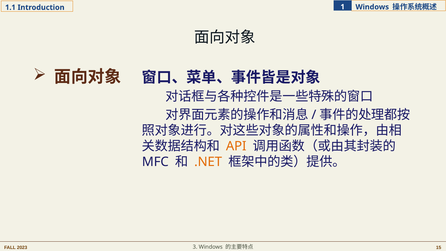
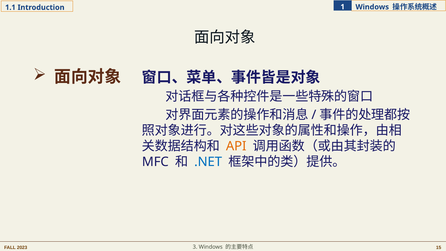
.NET colour: orange -> blue
